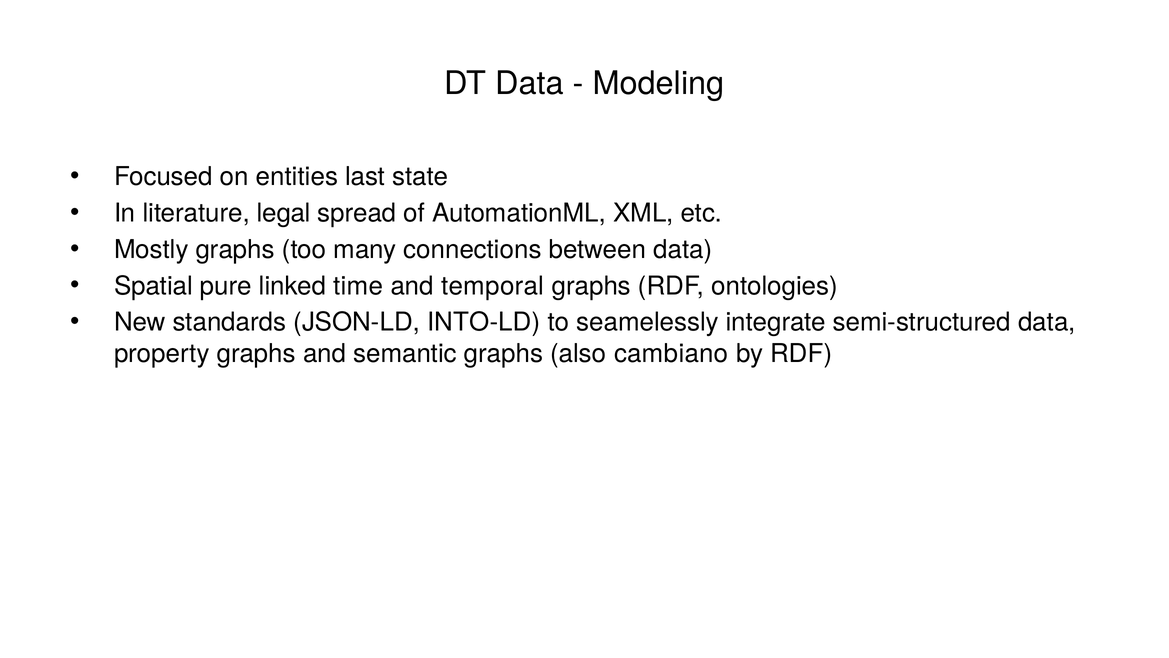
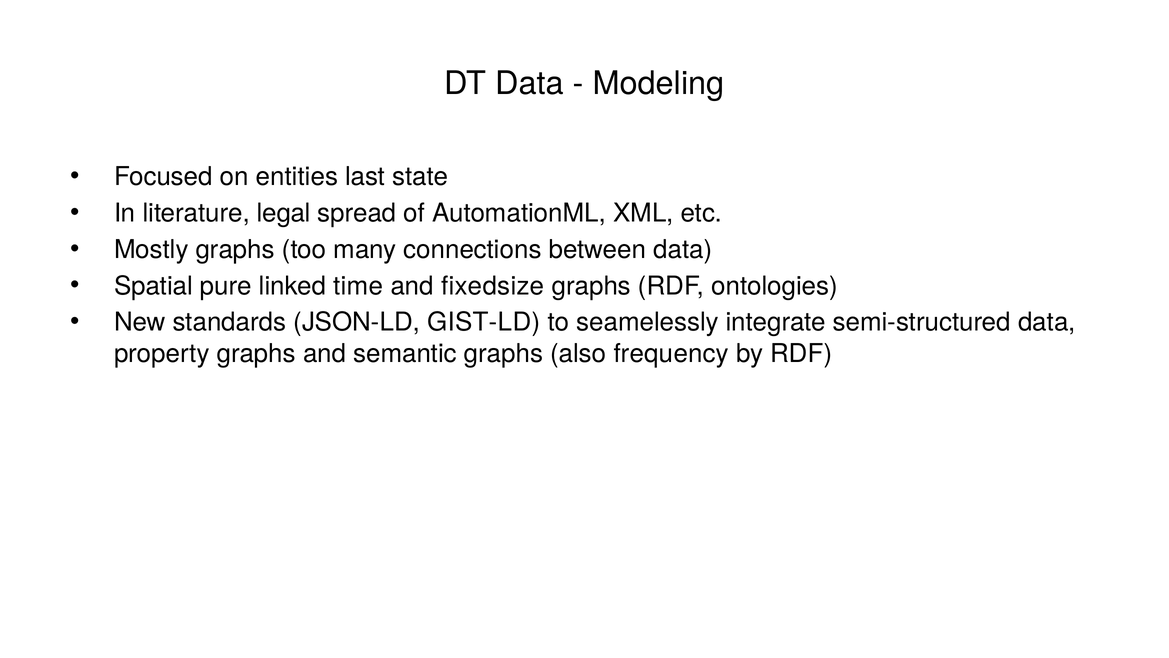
temporal: temporal -> fixedsize
INTO-LD: INTO-LD -> GIST-LD
cambiano: cambiano -> frequency
